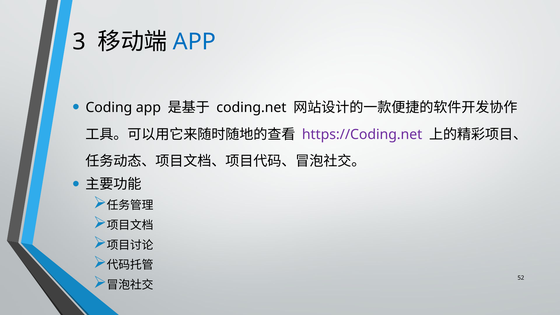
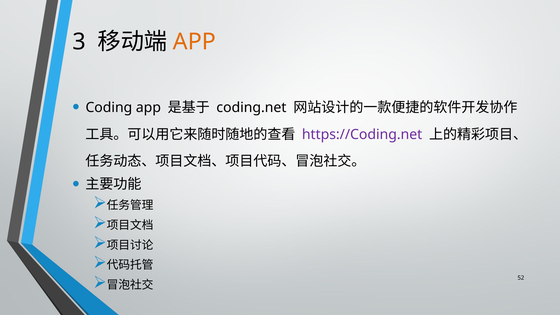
APP at (194, 42) colour: blue -> orange
